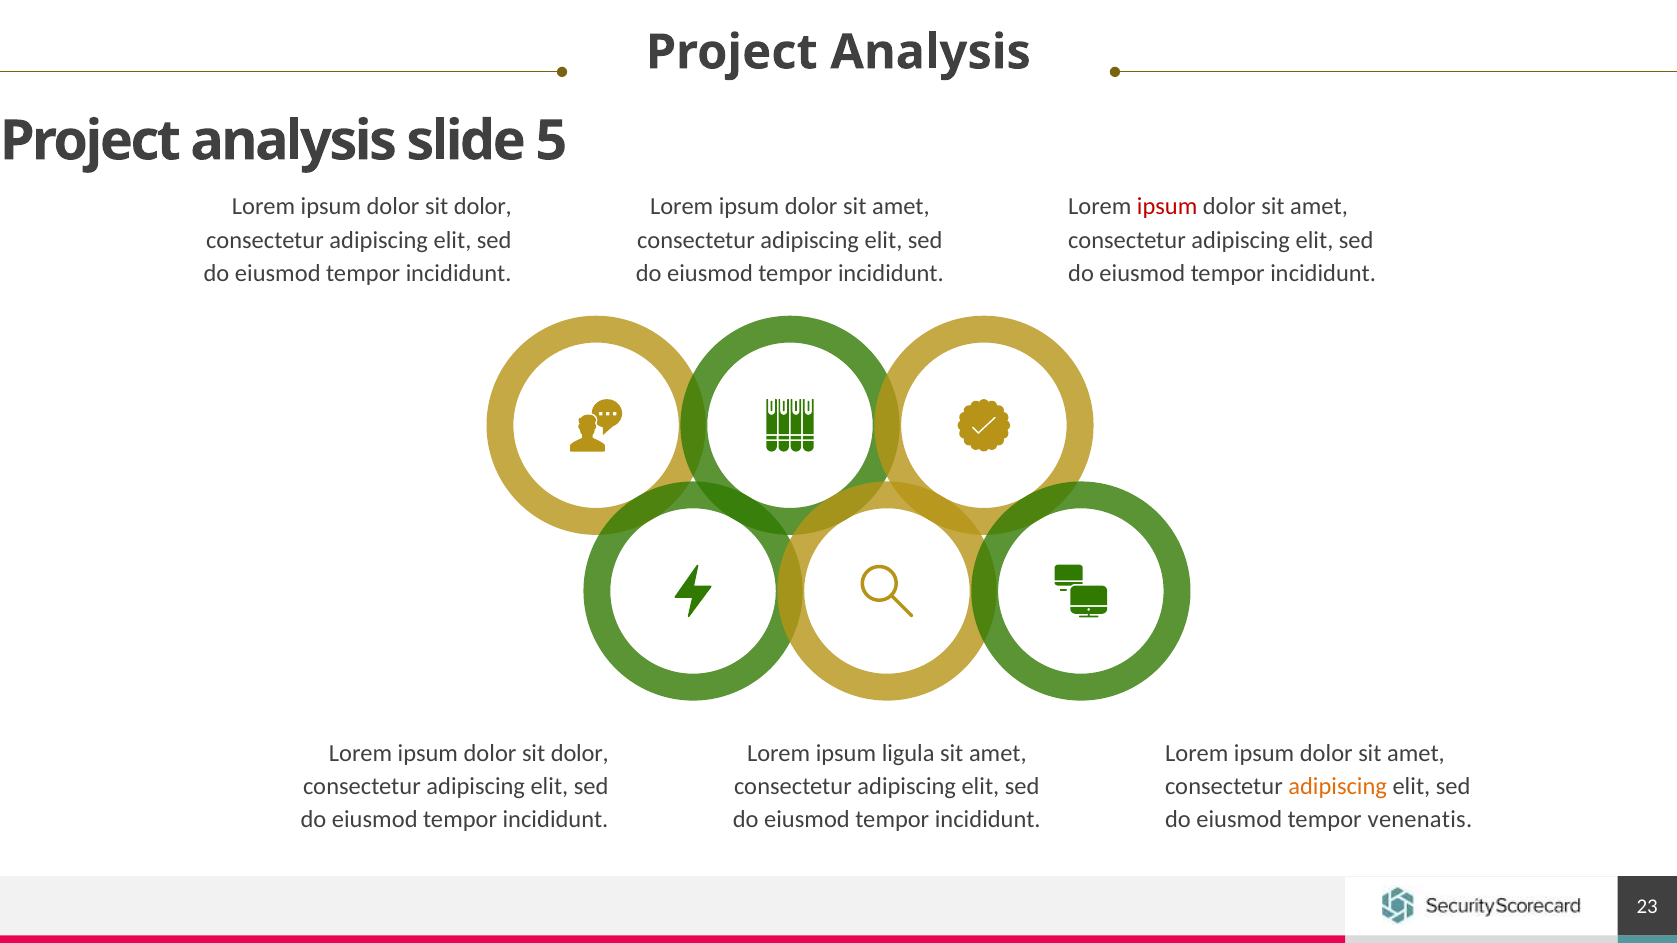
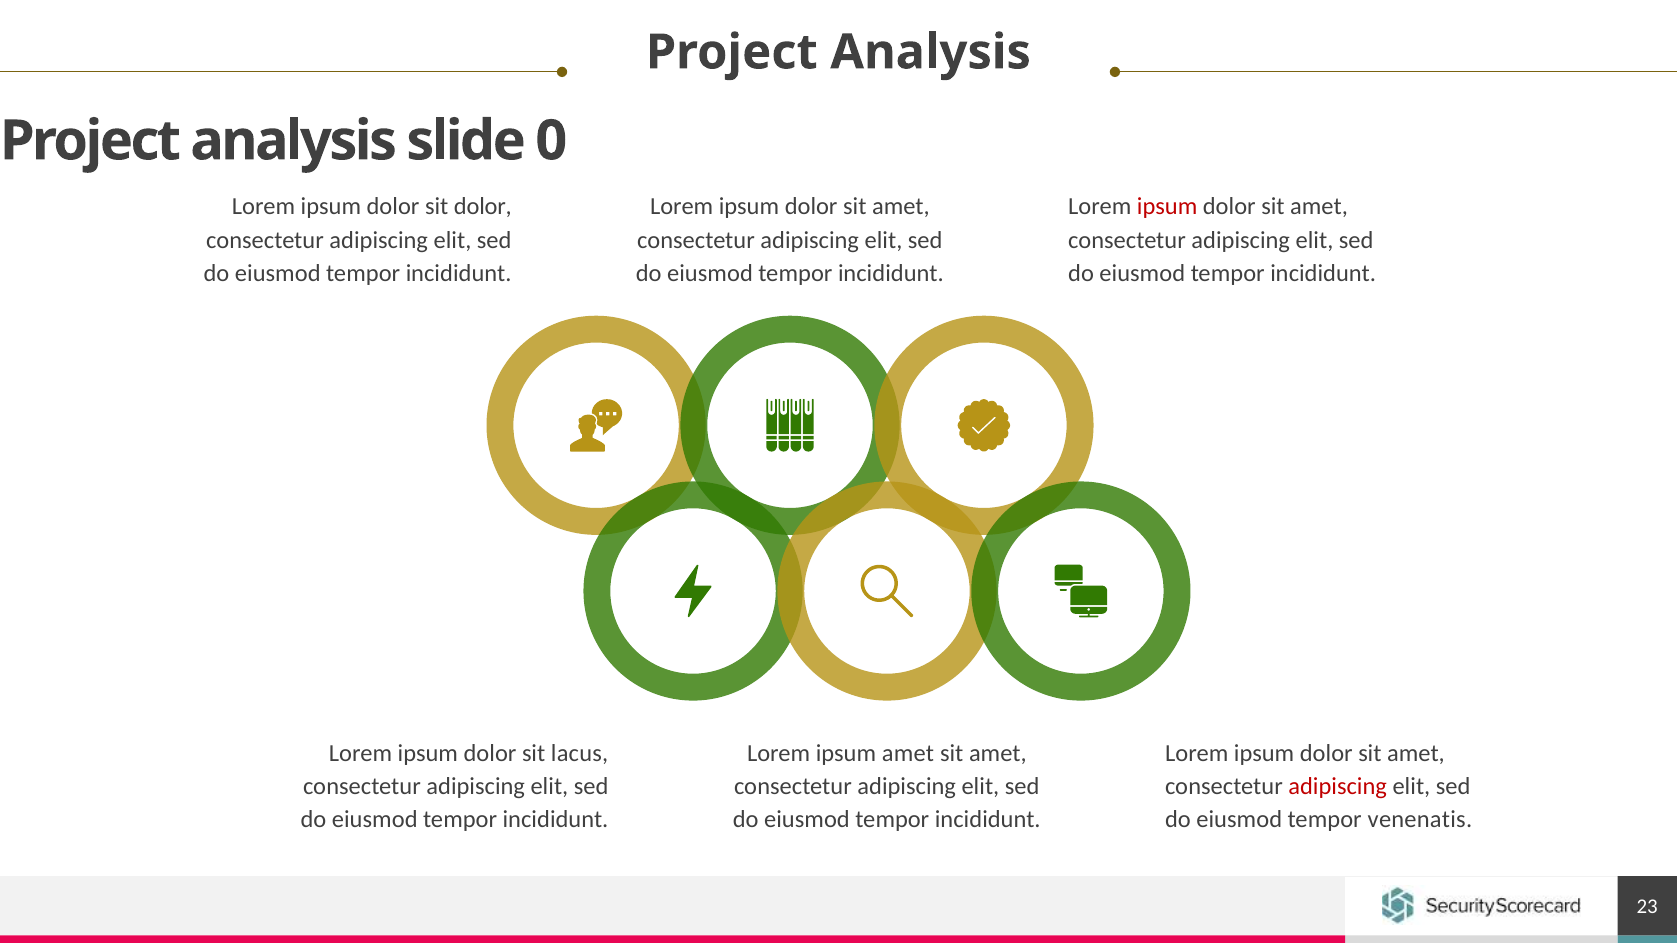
5: 5 -> 0
dolor at (580, 754): dolor -> lacus
ipsum ligula: ligula -> amet
adipiscing at (1338, 787) colour: orange -> red
